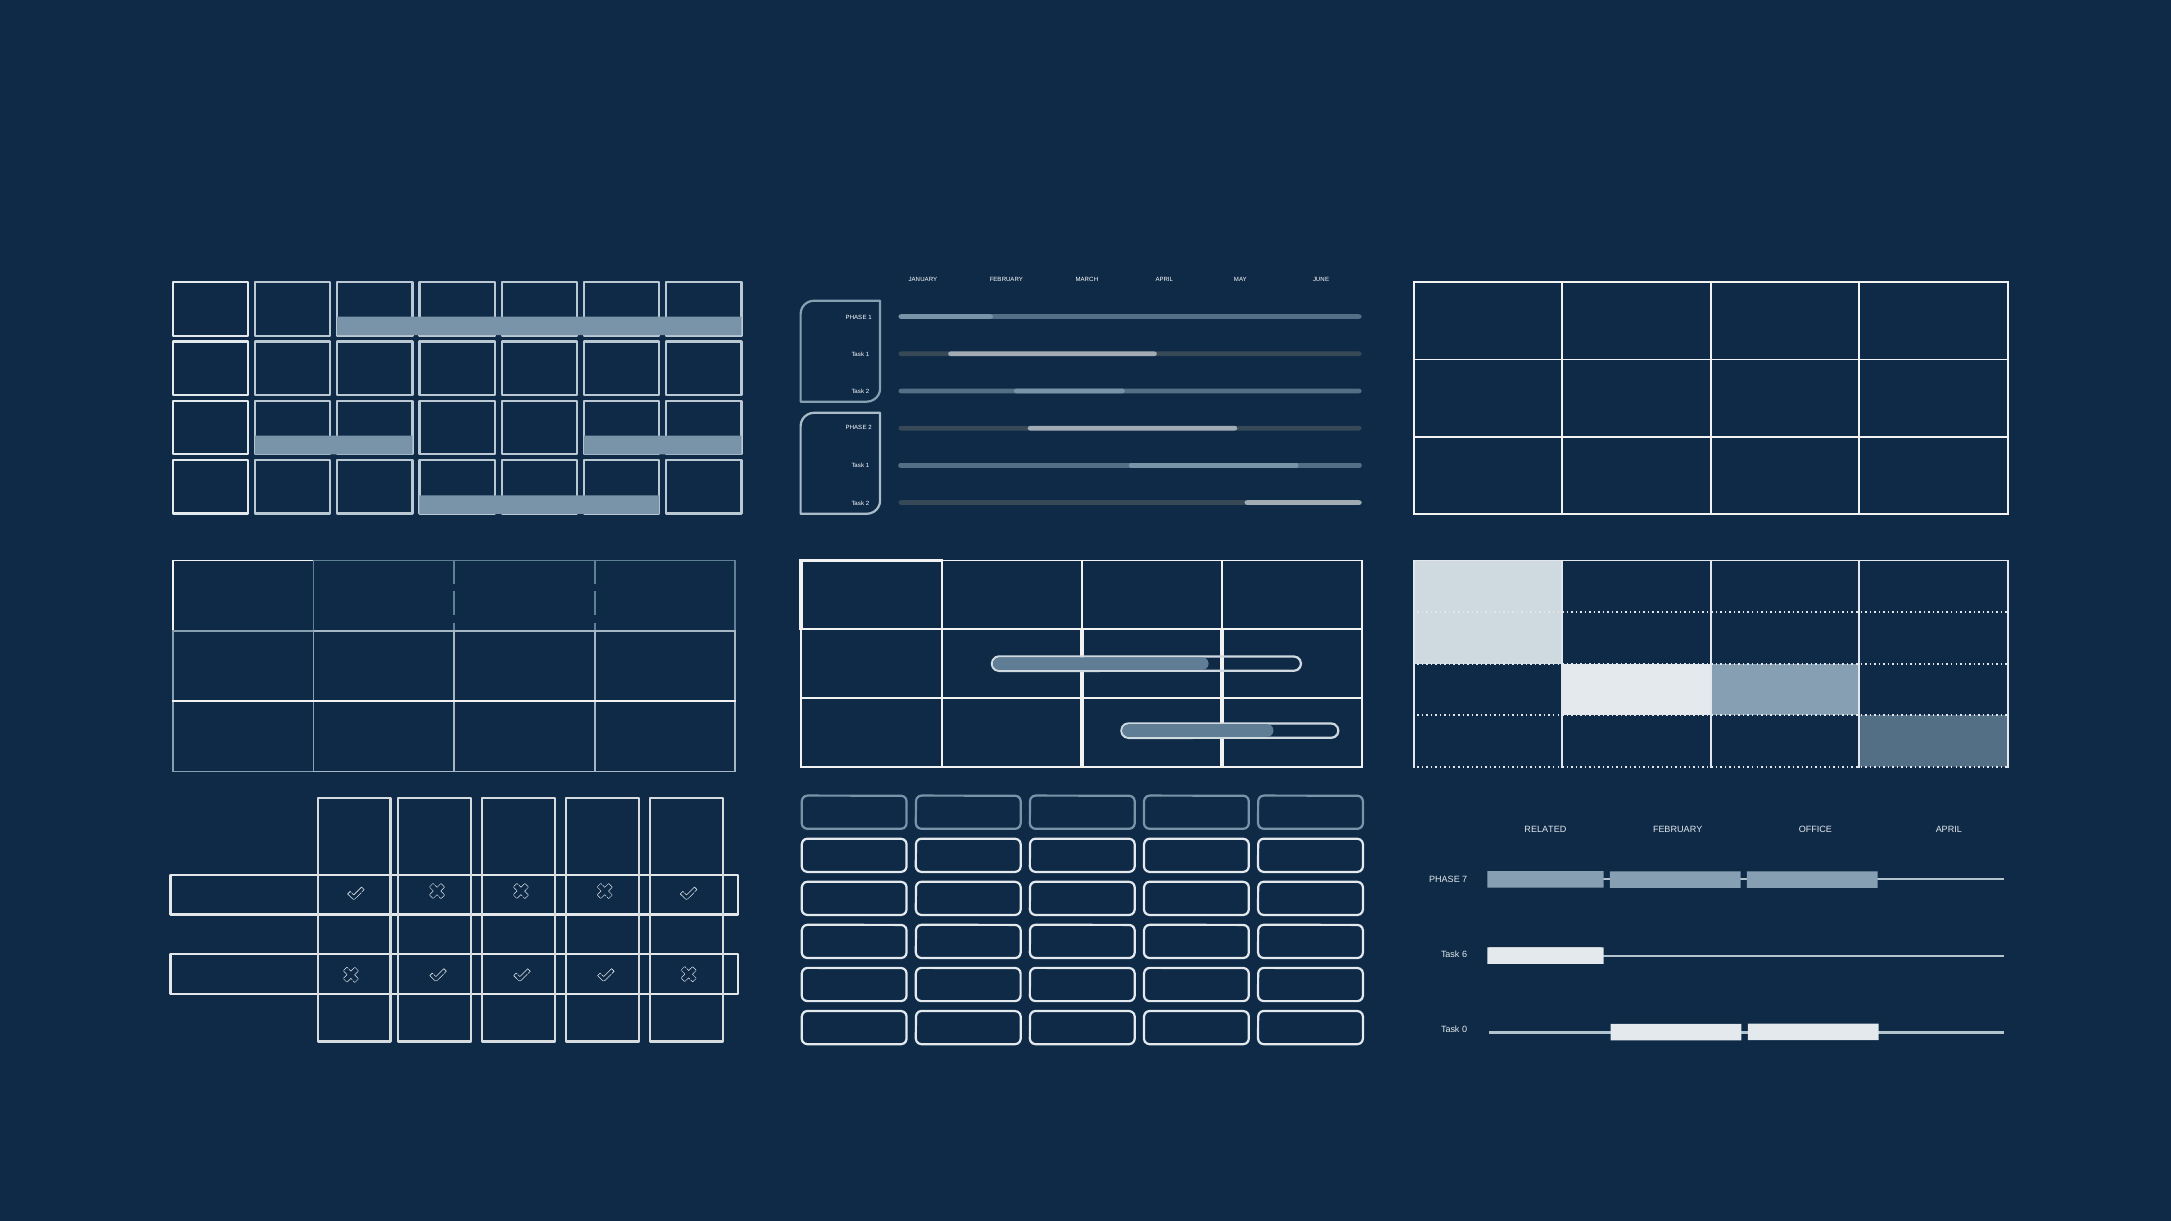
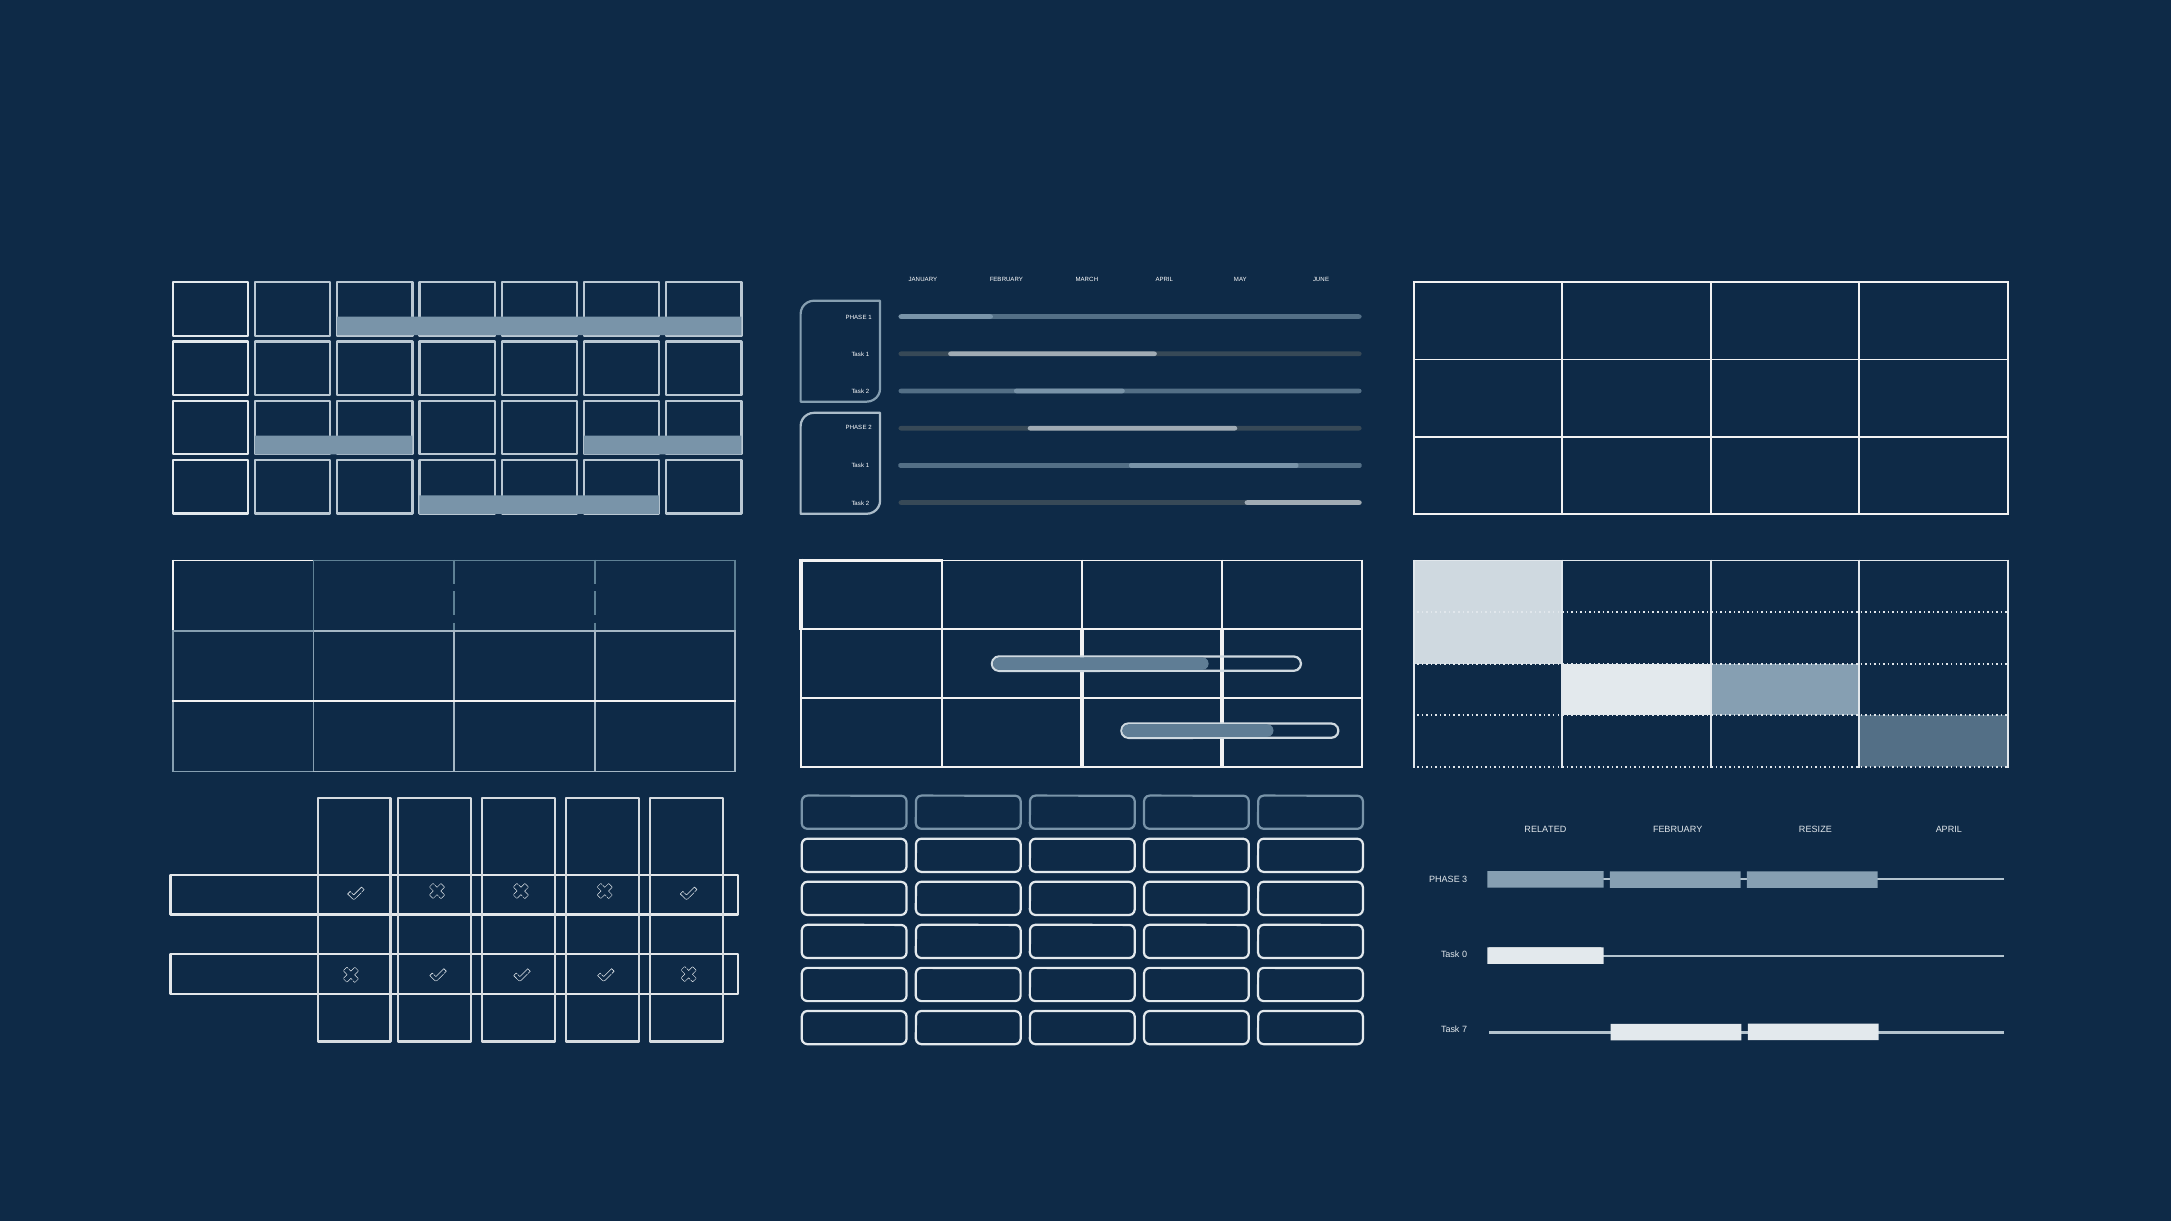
OFFICE: OFFICE -> RESIZE
7: 7 -> 3
6: 6 -> 0
0: 0 -> 7
